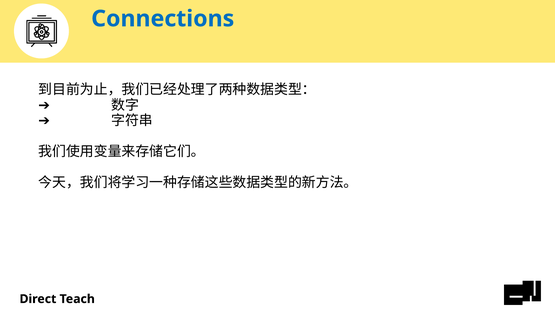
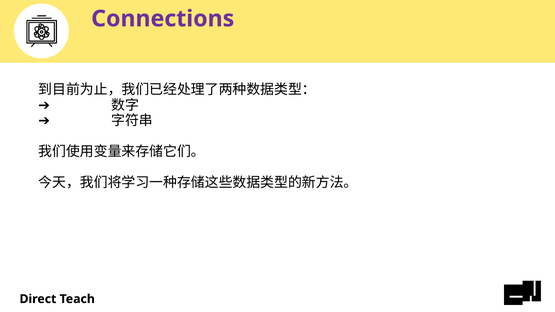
Connections colour: blue -> purple
